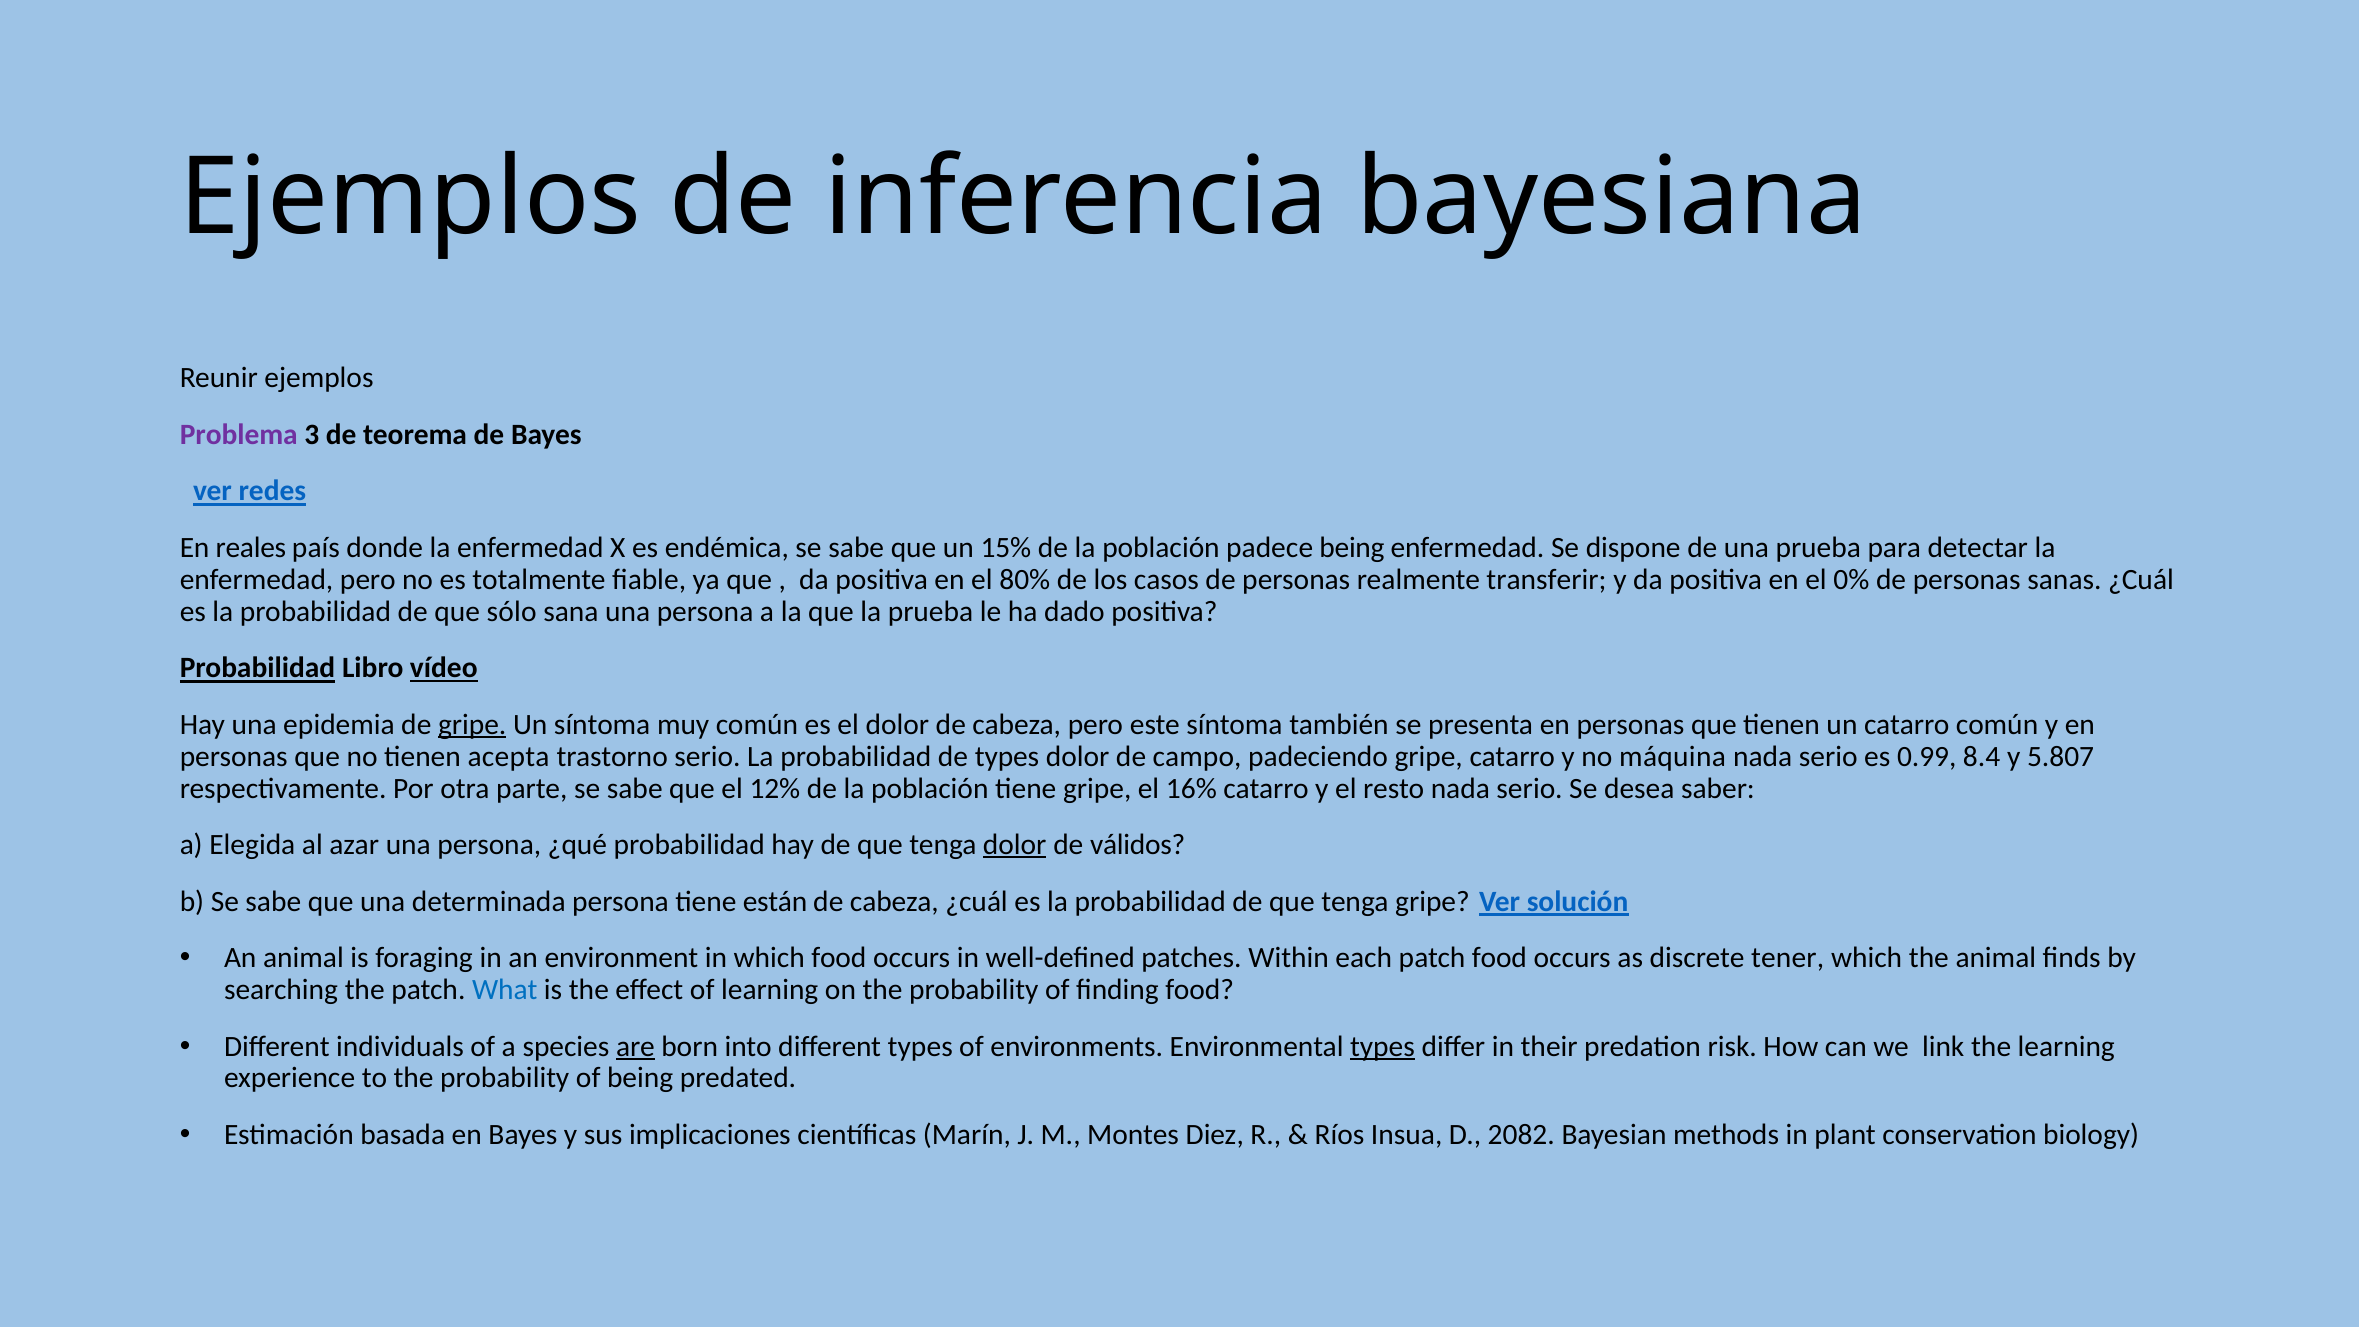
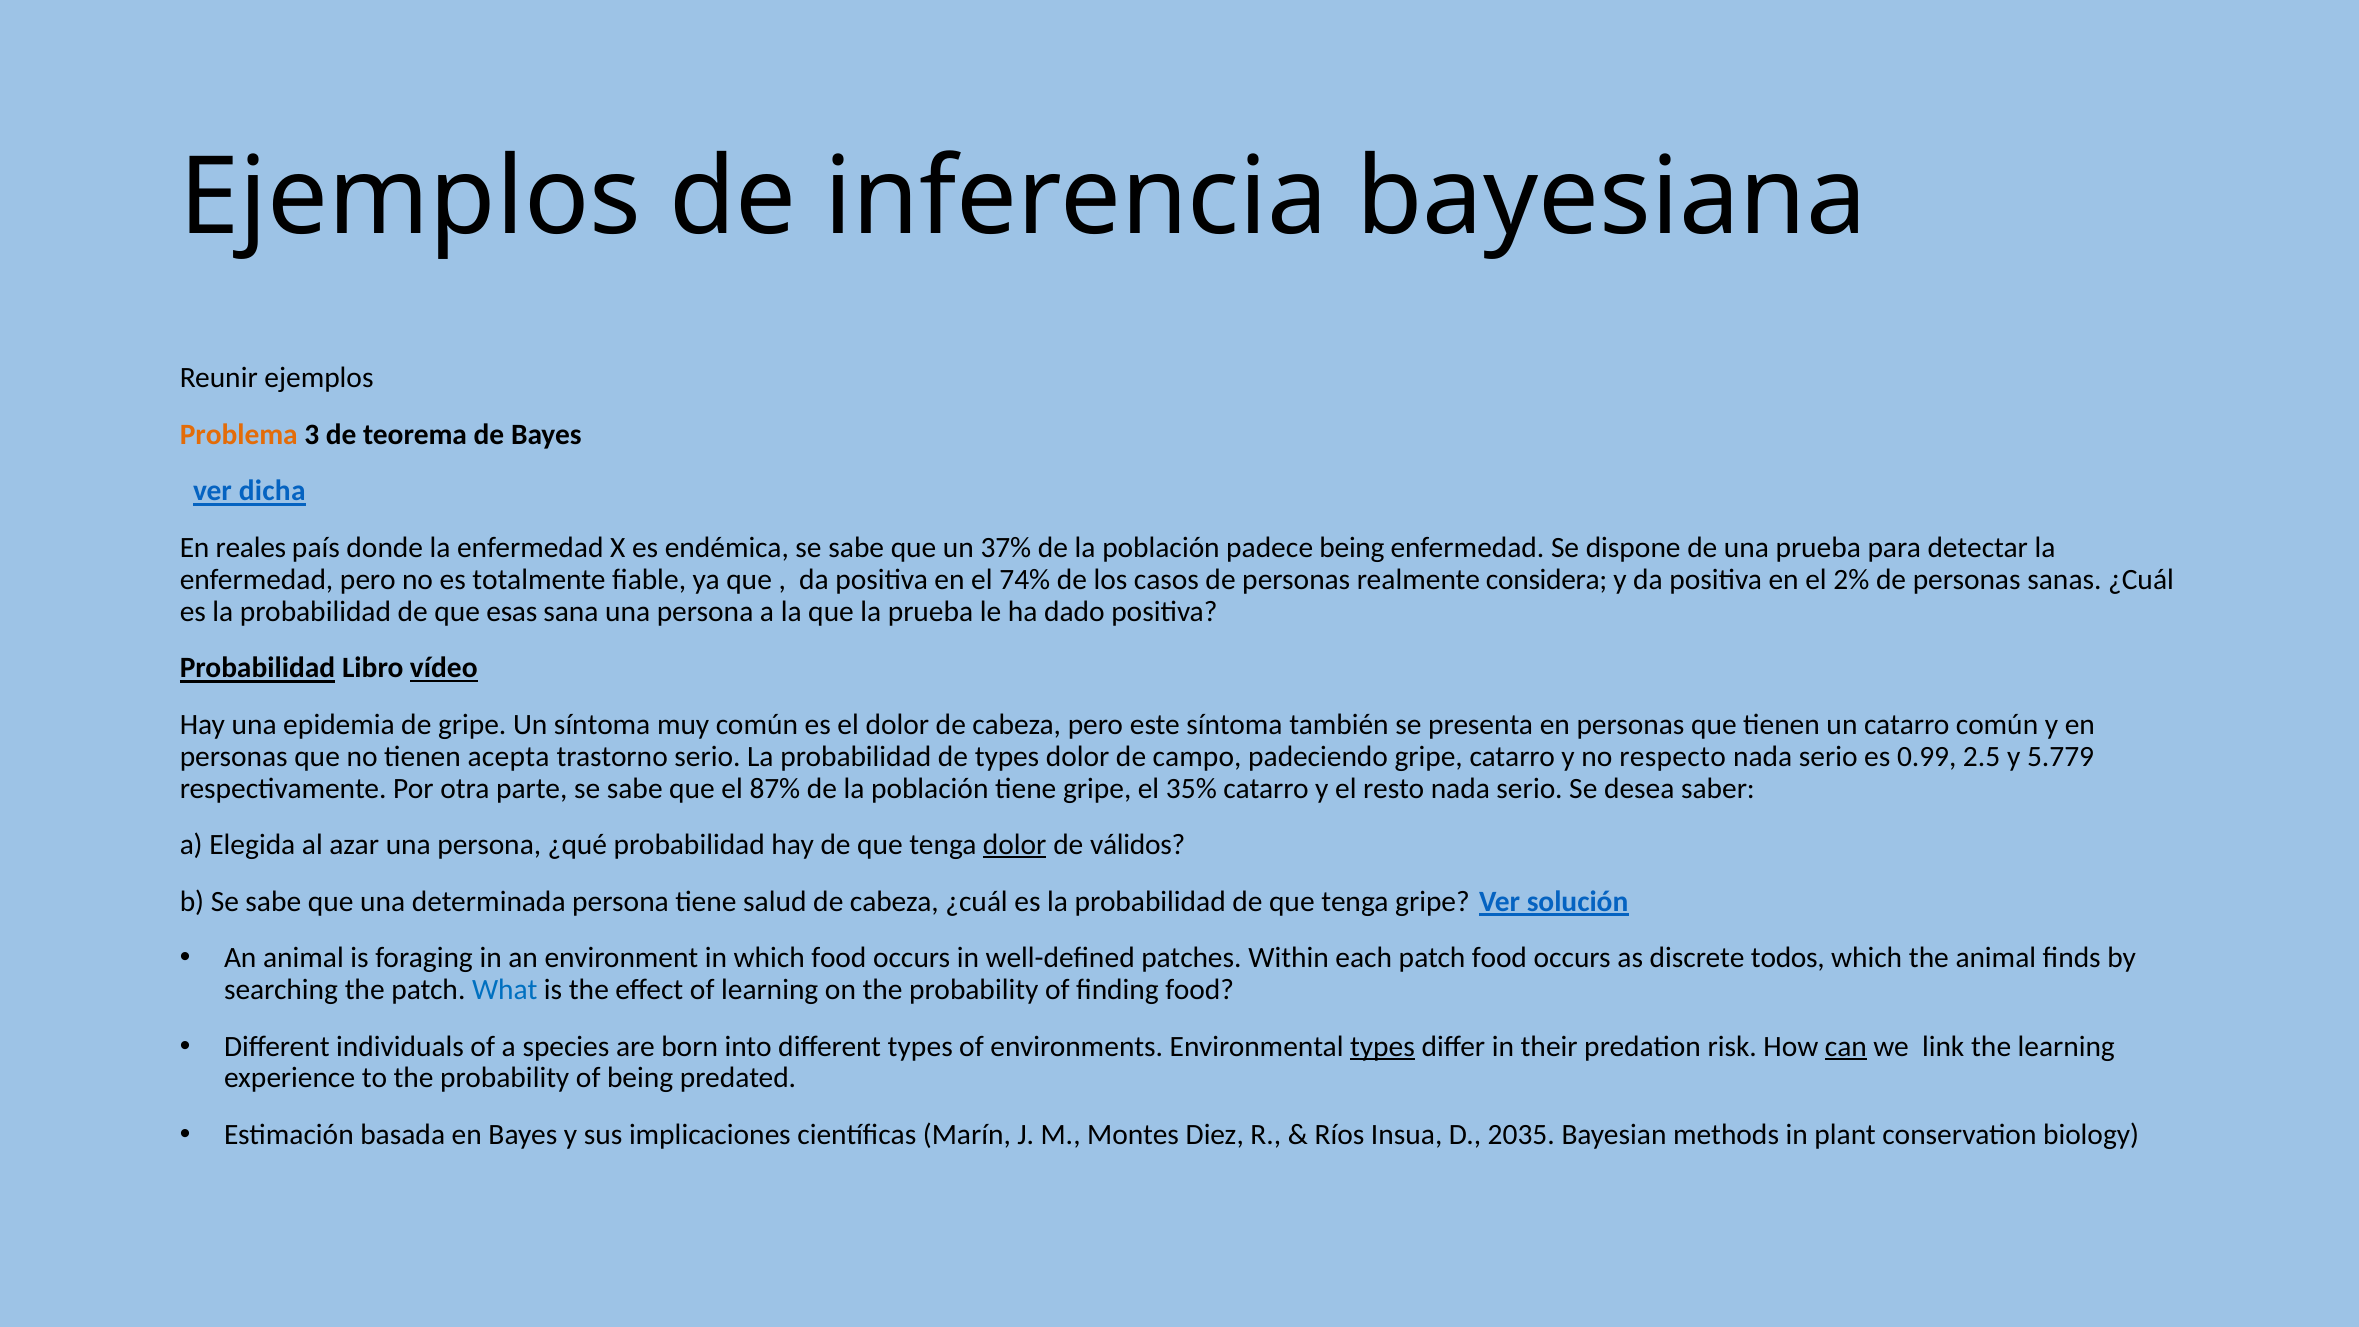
Problema colour: purple -> orange
redes: redes -> dicha
15%: 15% -> 37%
80%: 80% -> 74%
transferir: transferir -> considera
0%: 0% -> 2%
sólo: sólo -> esas
gripe at (472, 725) underline: present -> none
máquina: máquina -> respecto
8.4: 8.4 -> 2.5
5.807: 5.807 -> 5.779
12%: 12% -> 87%
16%: 16% -> 35%
están: están -> salud
tener: tener -> todos
are underline: present -> none
can underline: none -> present
2082: 2082 -> 2035
